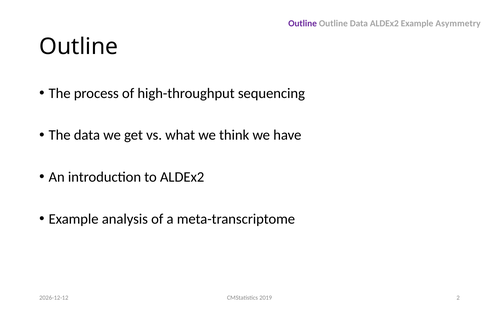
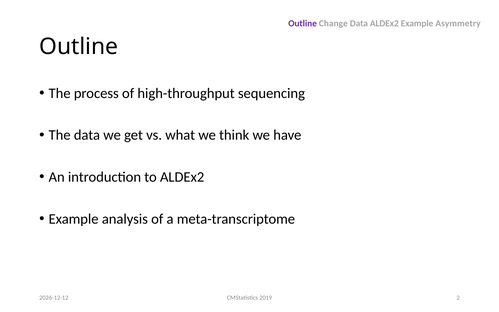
Outline Outline: Outline -> Change
